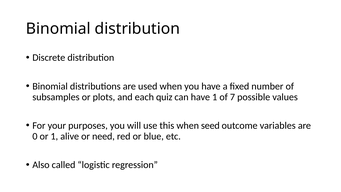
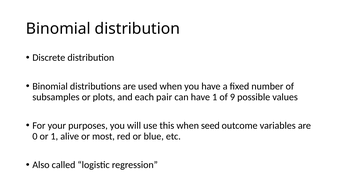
quiz: quiz -> pair
7: 7 -> 9
need: need -> most
